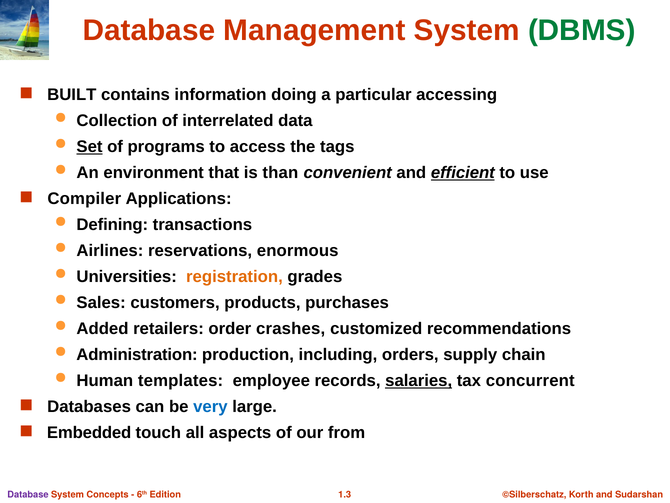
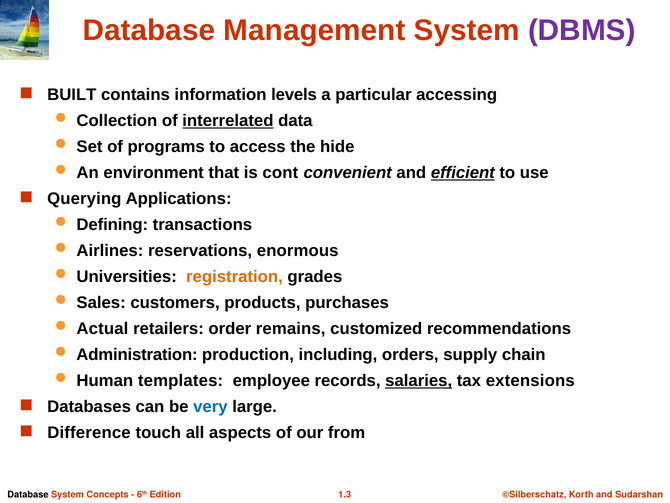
DBMS colour: green -> purple
doing: doing -> levels
interrelated underline: none -> present
Set underline: present -> none
tags: tags -> hide
than: than -> cont
Compiler: Compiler -> Querying
Added: Added -> Actual
crashes: crashes -> remains
concurrent: concurrent -> extensions
Embedded: Embedded -> Difference
Database at (28, 494) colour: purple -> black
